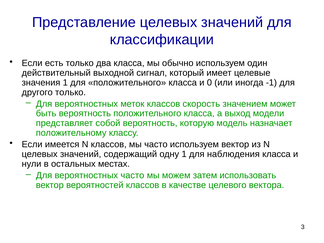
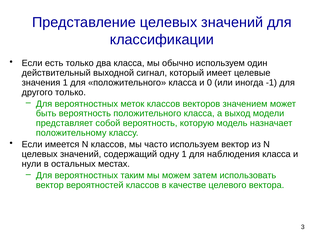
скорость: скорость -> векторов
вероятностных часто: часто -> таким
